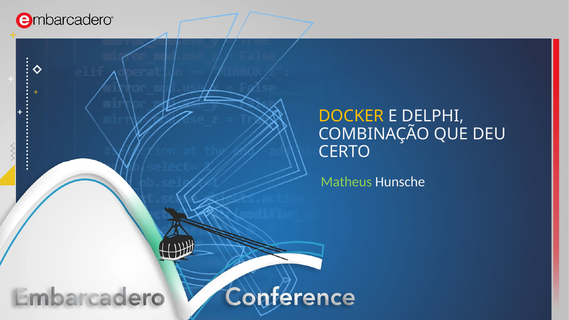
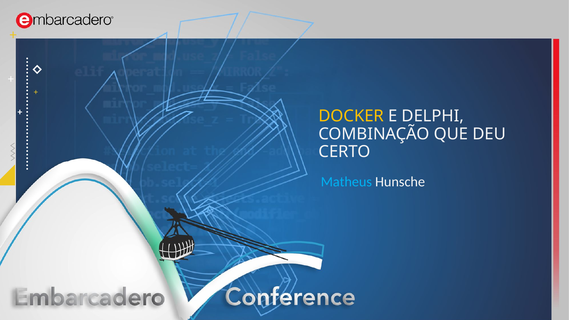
Matheus colour: light green -> light blue
